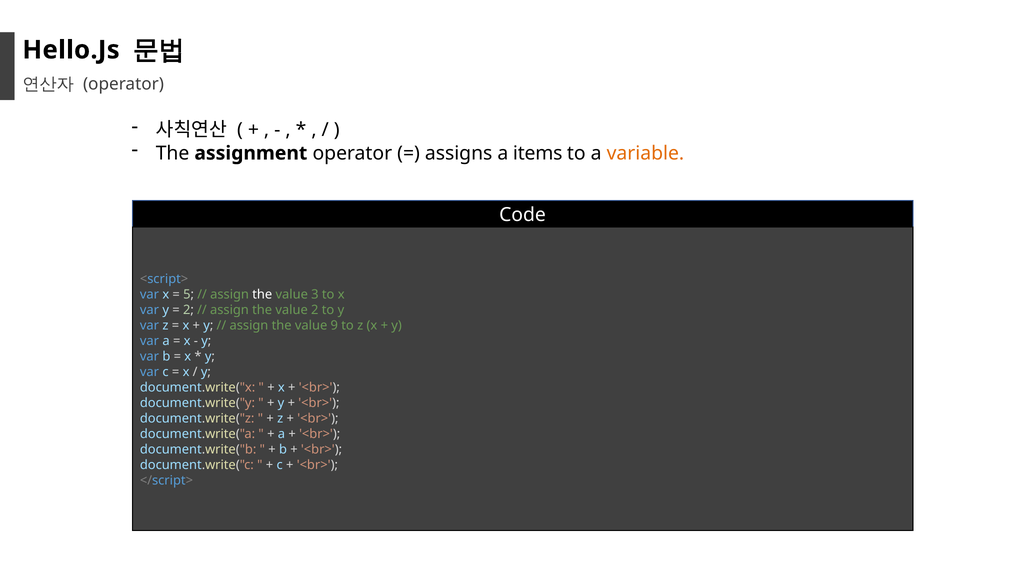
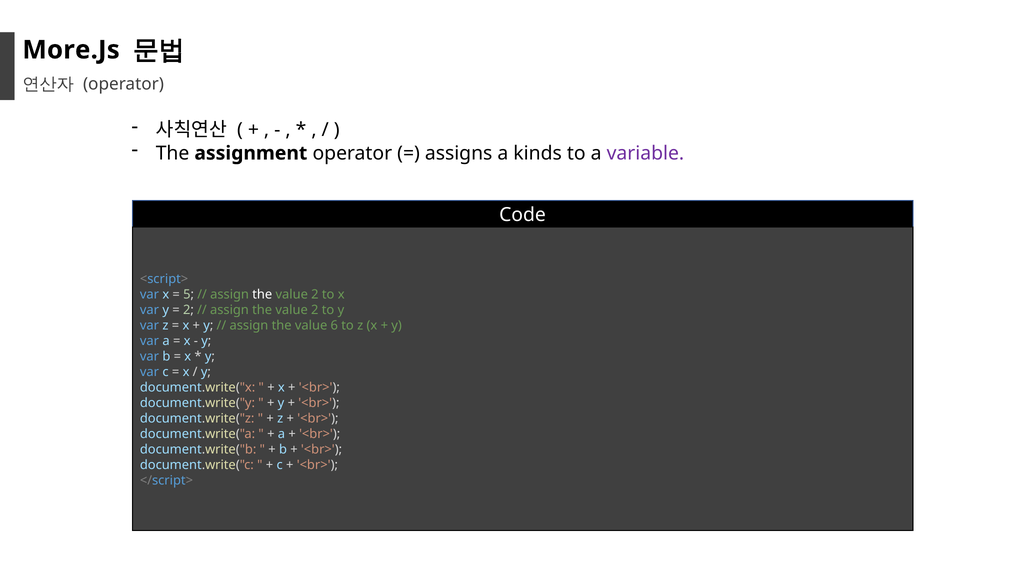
Hello.Js: Hello.Js -> More.Js
items: items -> kinds
variable colour: orange -> purple
3 at (315, 294): 3 -> 2
9: 9 -> 6
